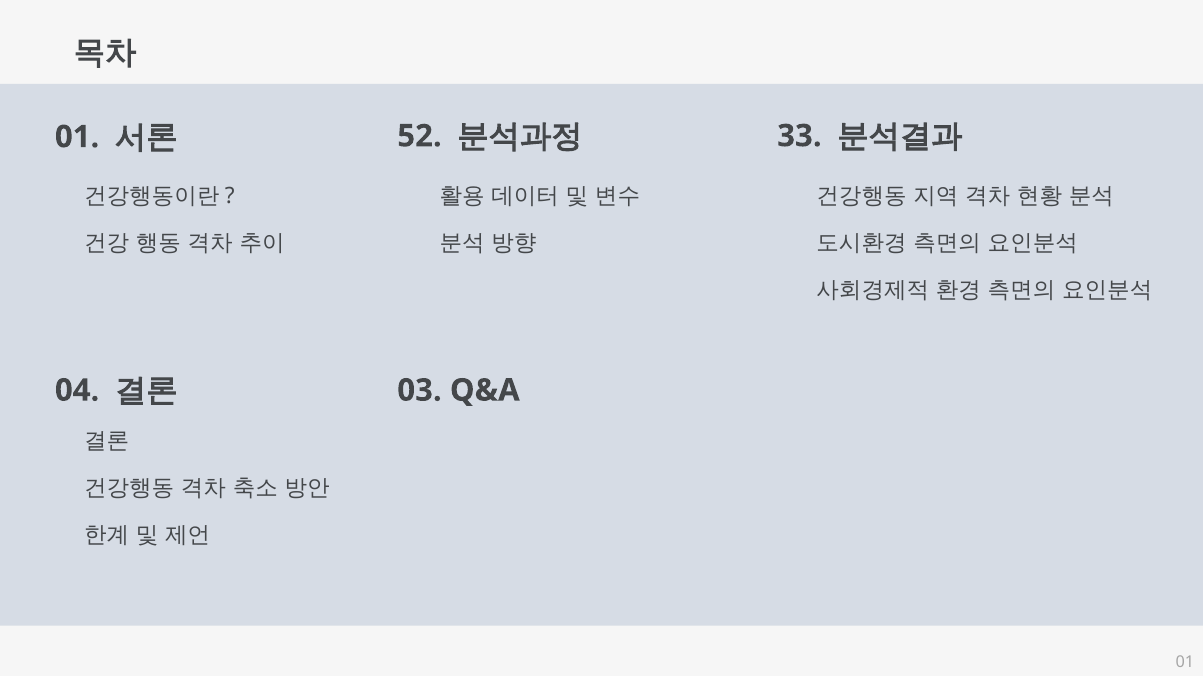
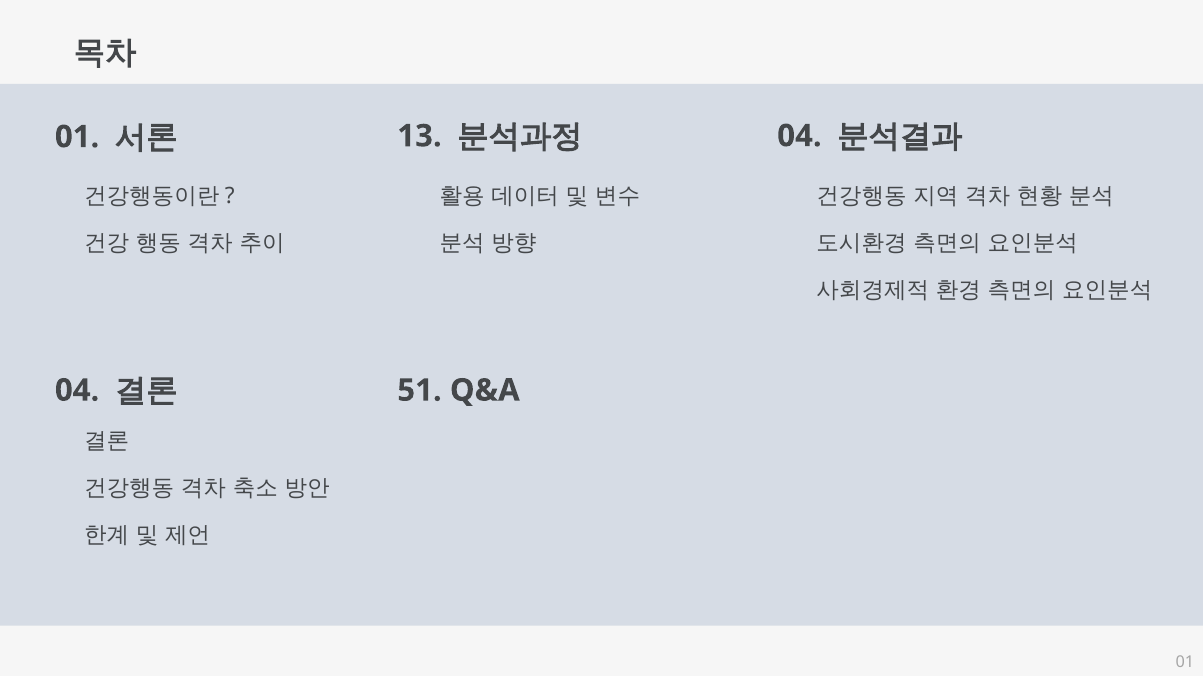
52: 52 -> 13
33 at (799, 136): 33 -> 04
03: 03 -> 51
